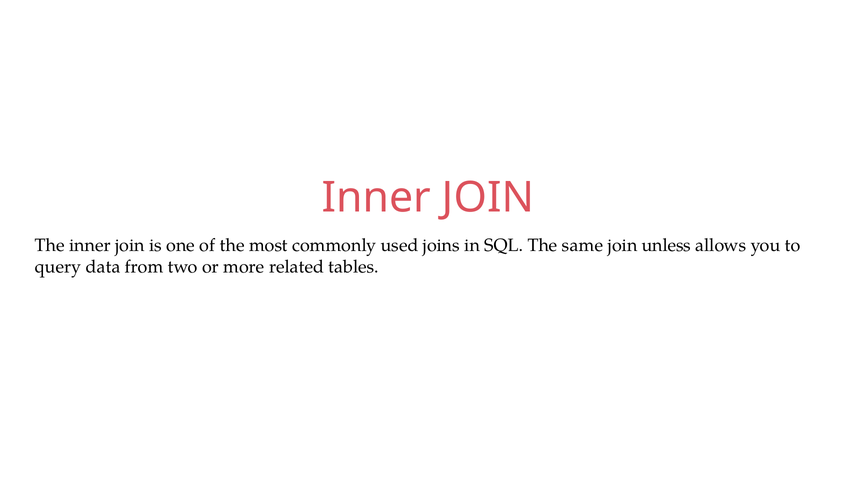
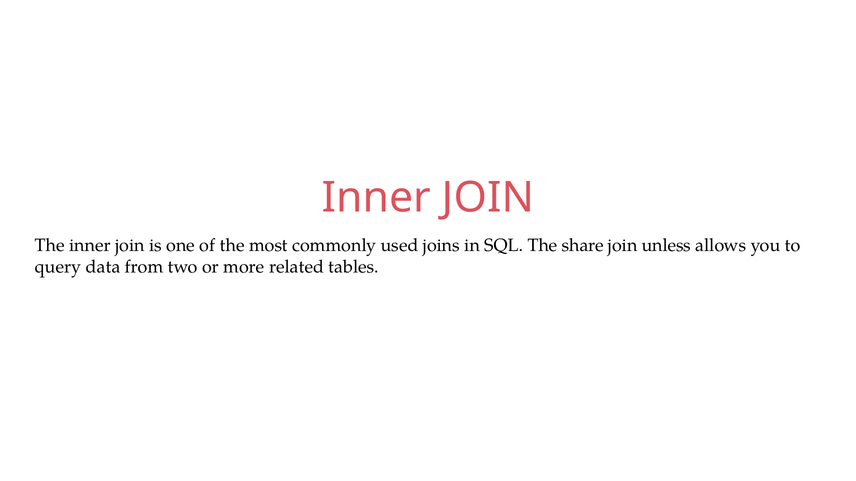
same: same -> share
